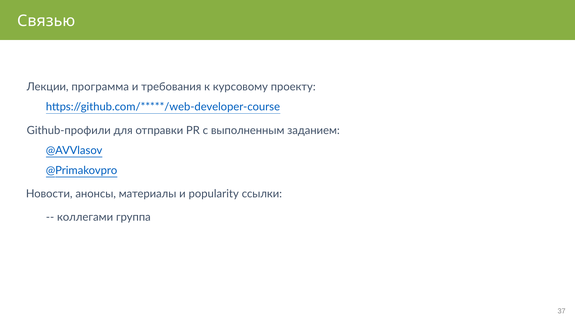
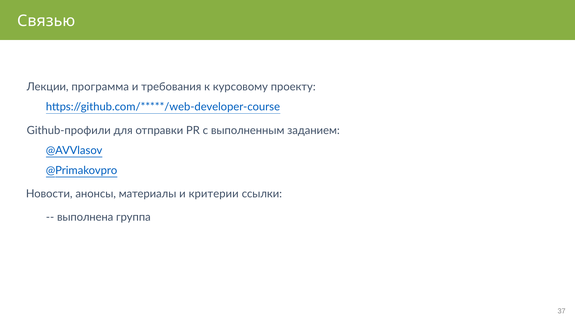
popularity: popularity -> критерии
коллегами: коллегами -> выполнена
